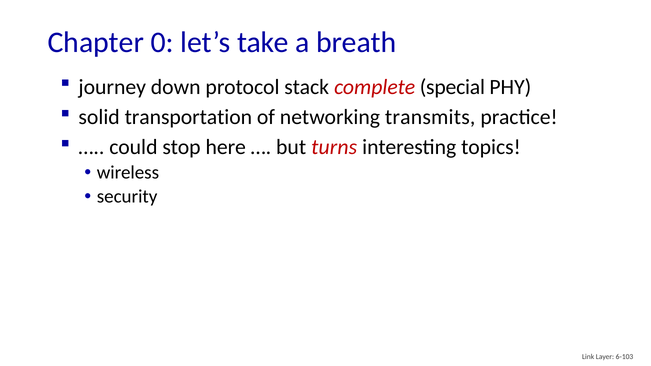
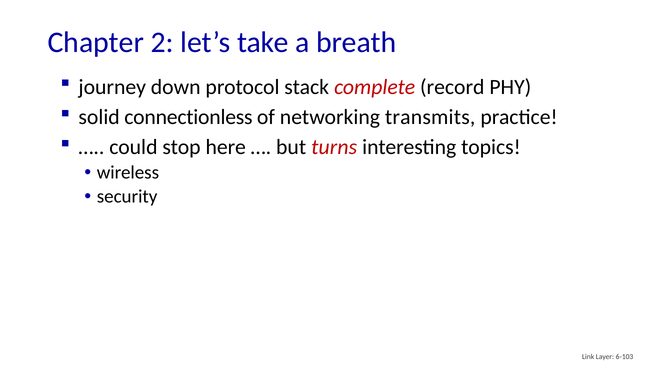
0: 0 -> 2
special: special -> record
transportation: transportation -> connectionless
